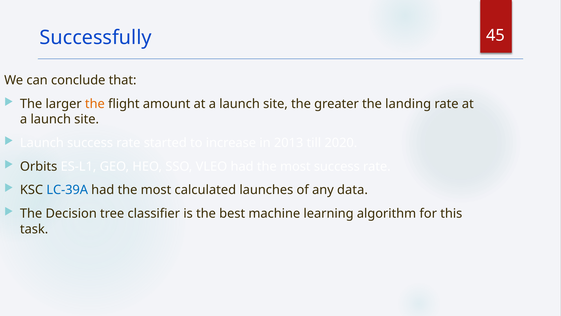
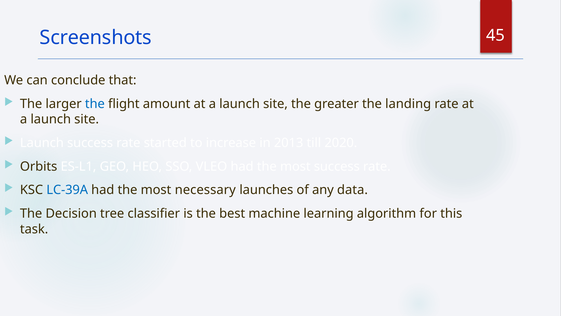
Successfully: Successfully -> Screenshots
the at (95, 104) colour: orange -> blue
calculated: calculated -> necessary
